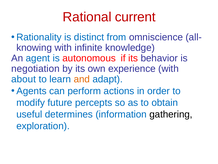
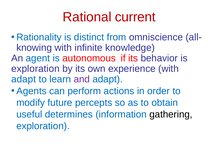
negotiation at (35, 69): negotiation -> exploration
about at (24, 79): about -> adapt
and colour: orange -> purple
